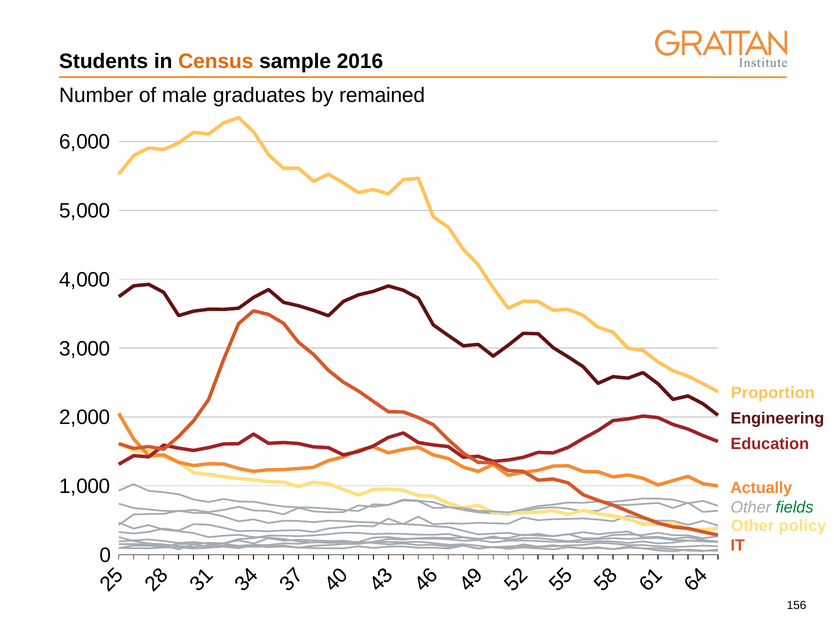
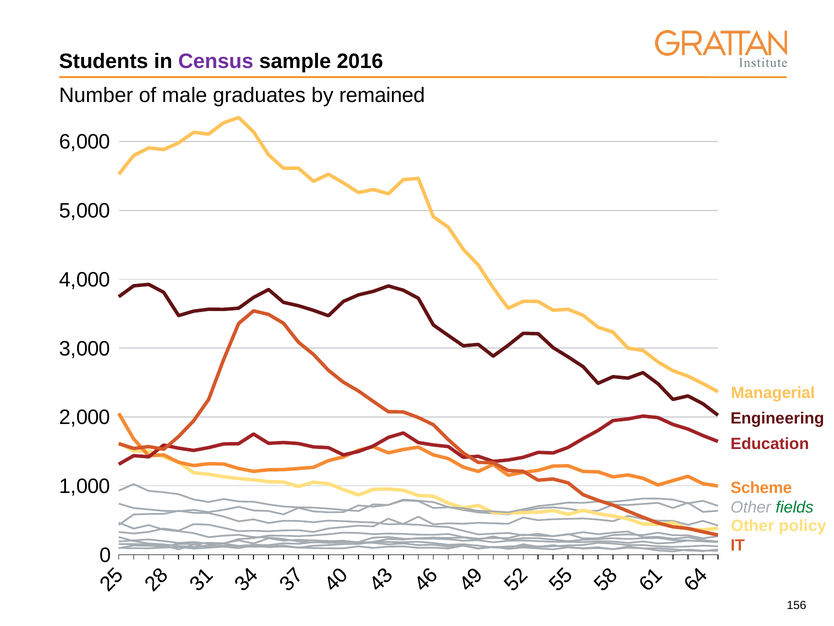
Census colour: orange -> purple
Proportion: Proportion -> Managerial
Actually: Actually -> Scheme
